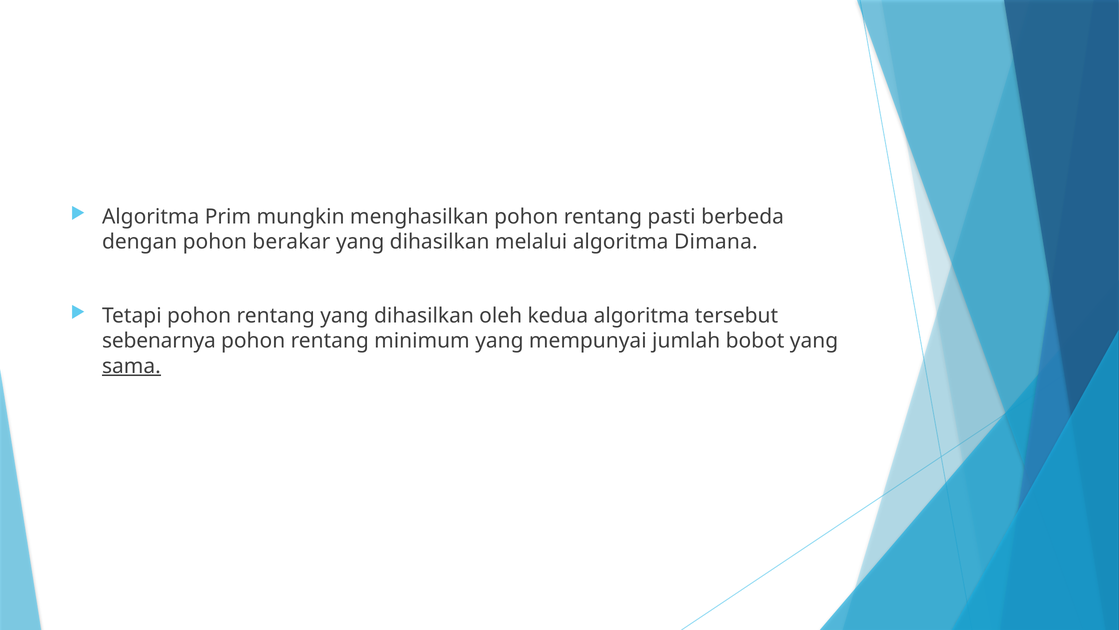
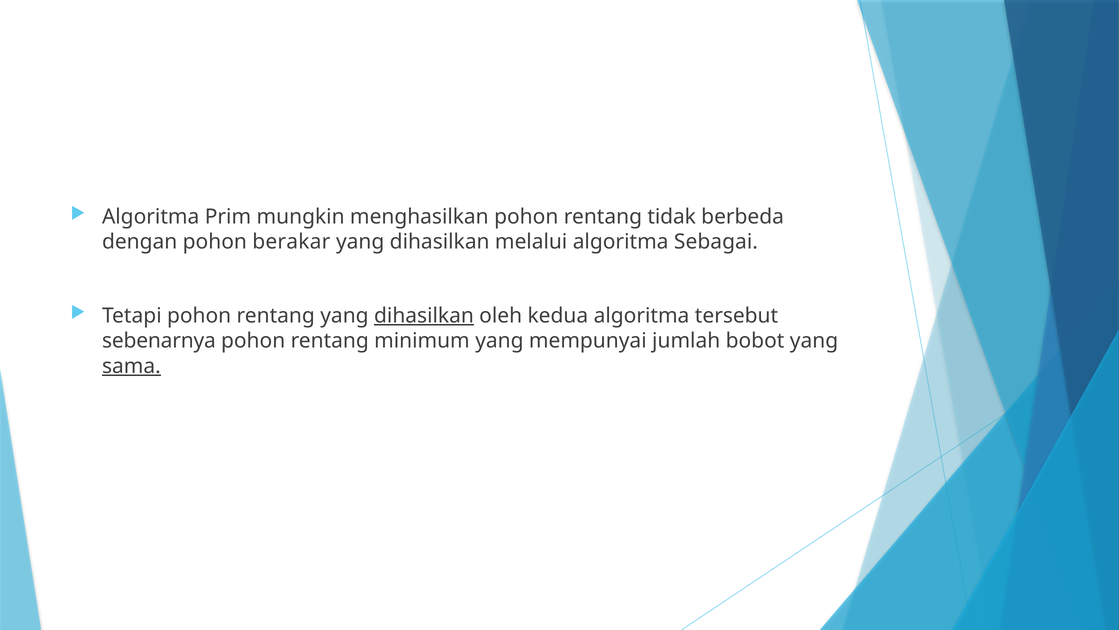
pasti: pasti -> tidak
Dimana: Dimana -> Sebagai
dihasilkan at (424, 315) underline: none -> present
